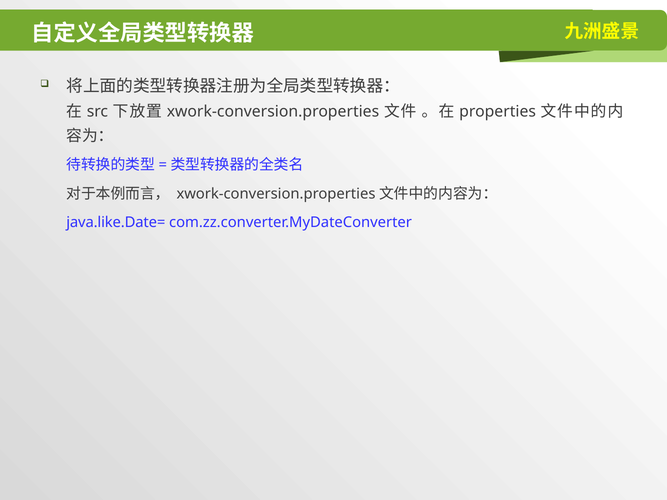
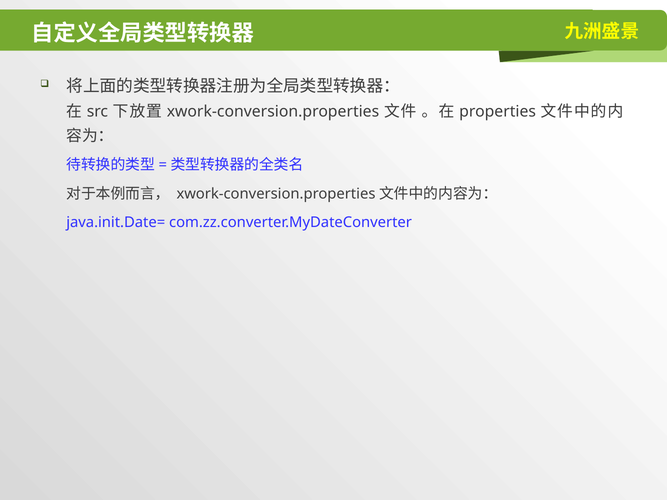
java.like.Date=: java.like.Date= -> java.init.Date=
